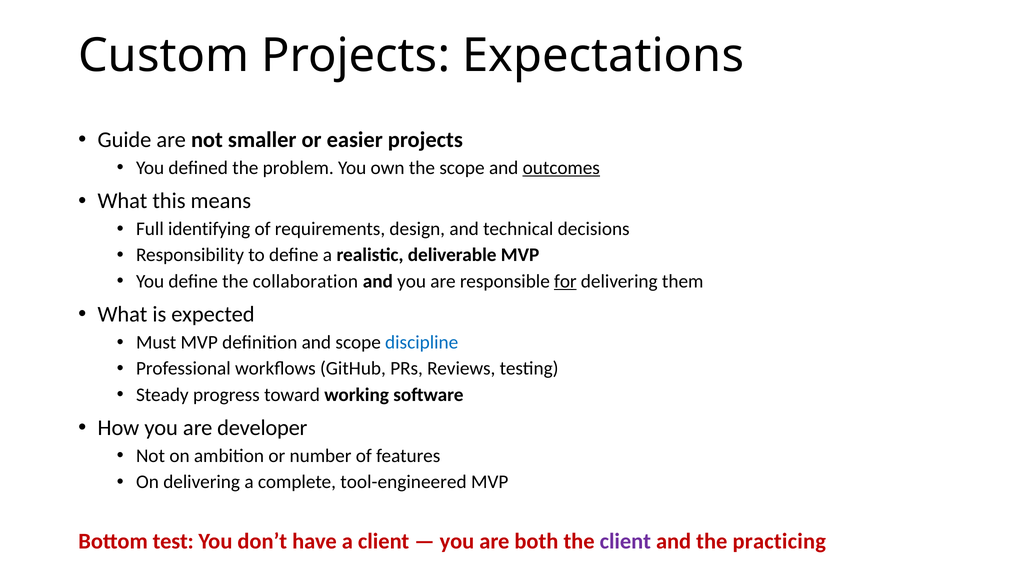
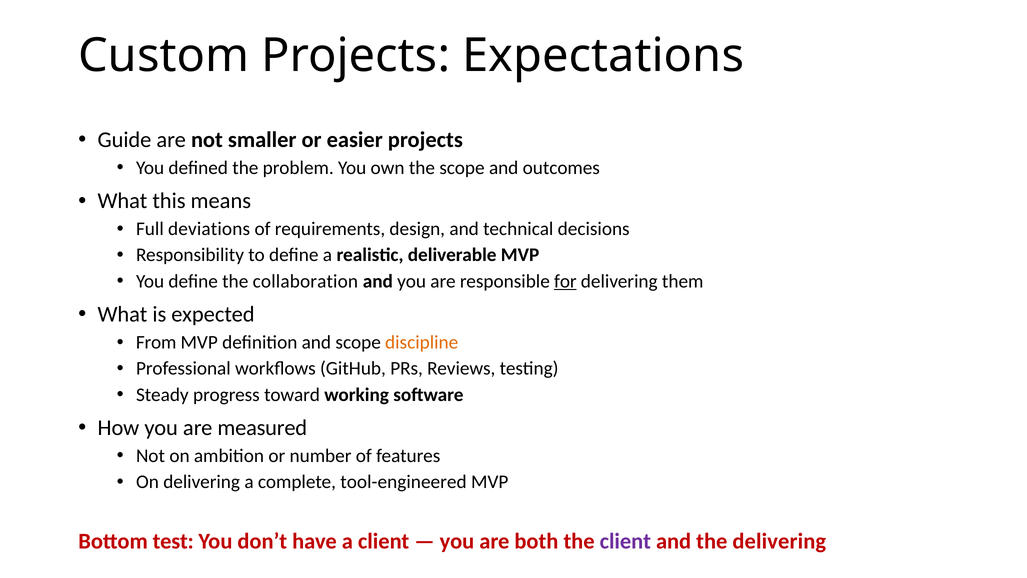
outcomes underline: present -> none
identifying: identifying -> deviations
Must: Must -> From
discipline colour: blue -> orange
developer: developer -> measured
the practicing: practicing -> delivering
